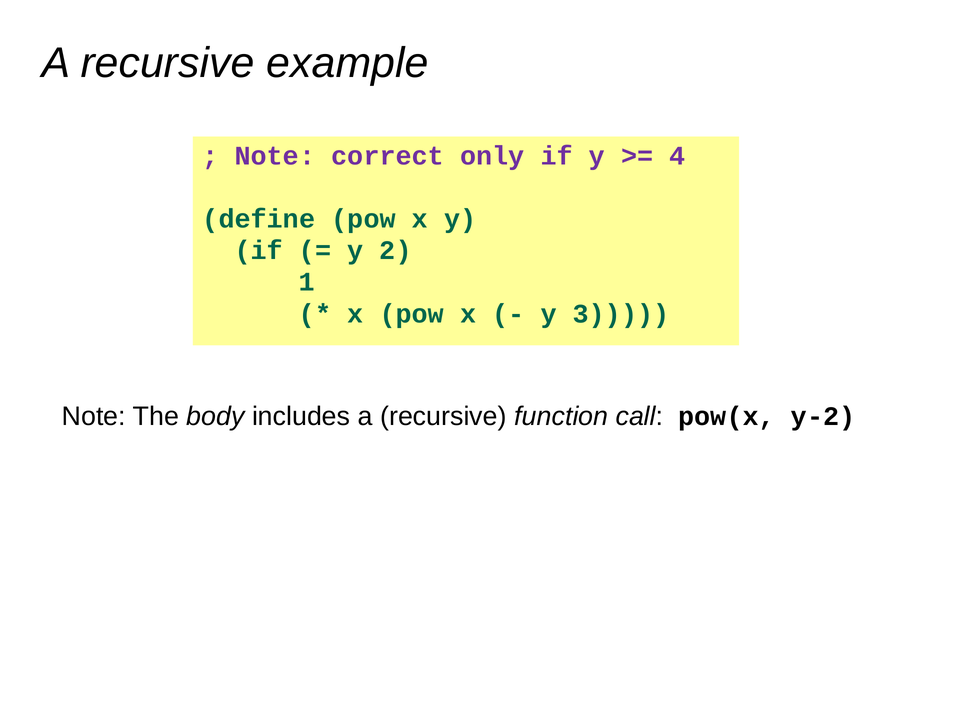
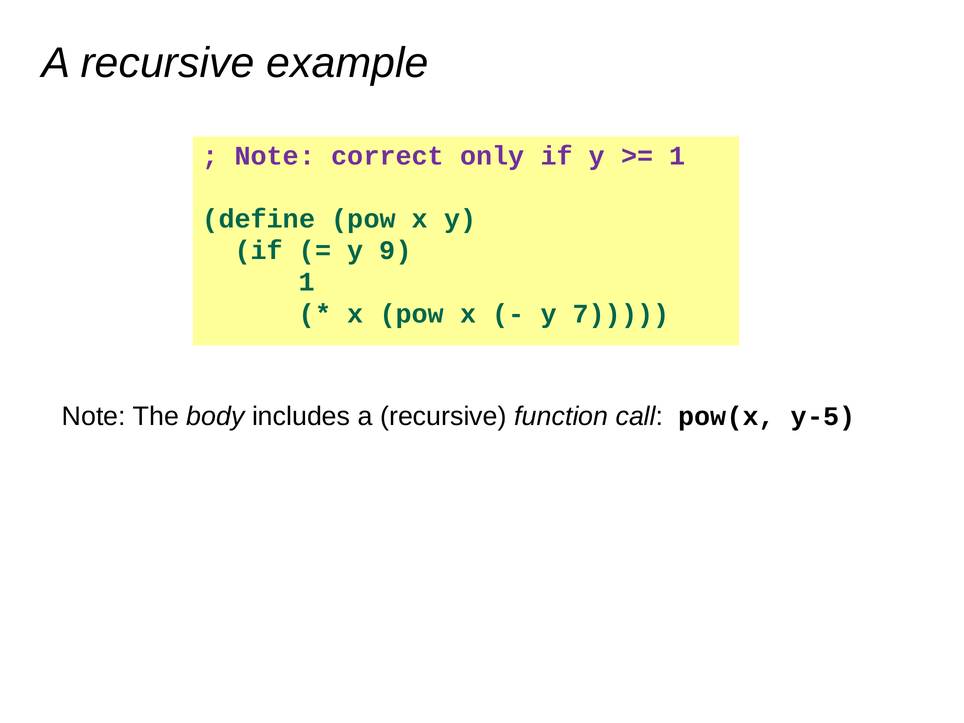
4 at (678, 156): 4 -> 1
2: 2 -> 9
3: 3 -> 7
y-2: y-2 -> y-5
